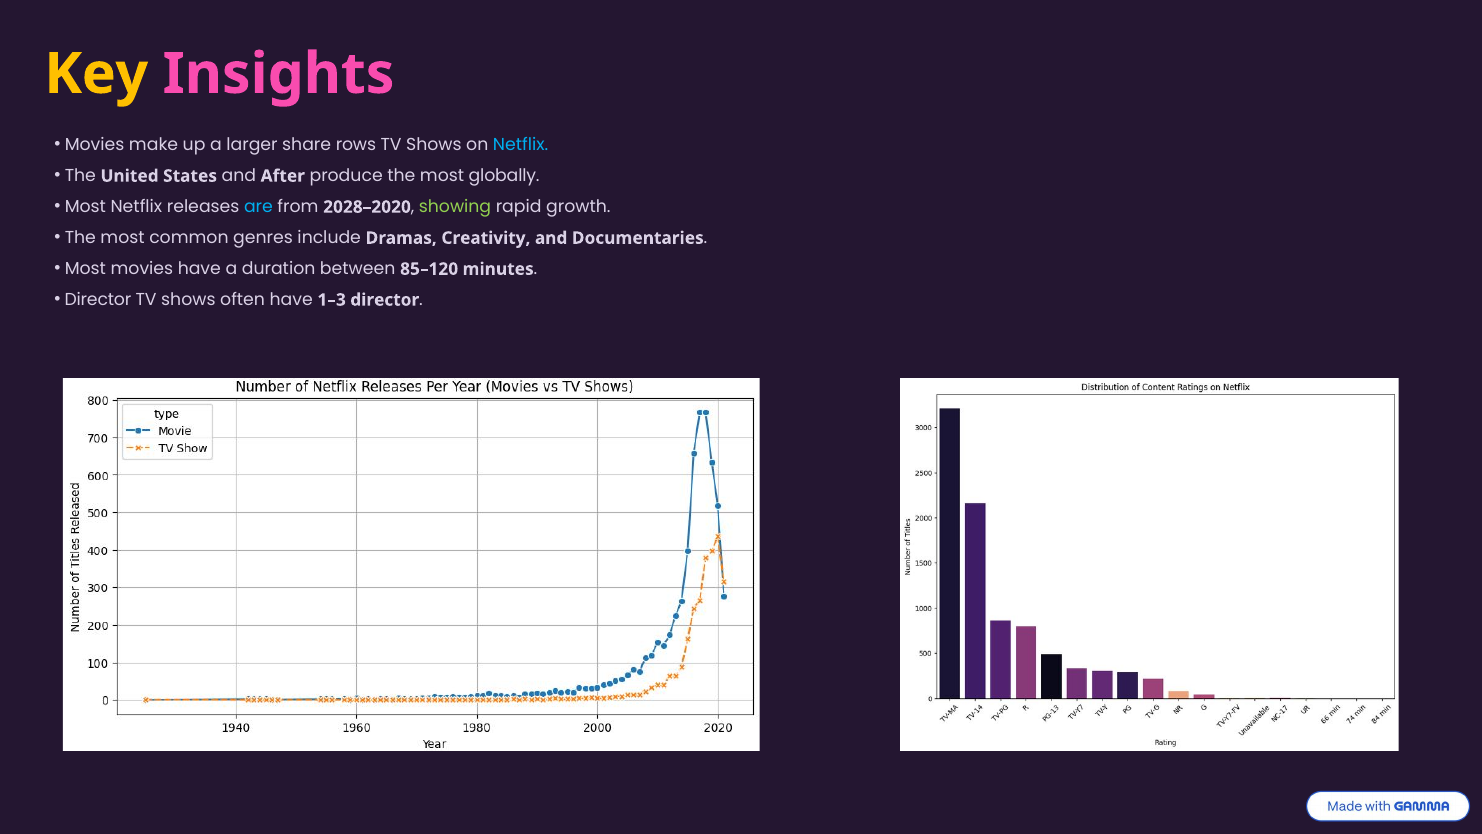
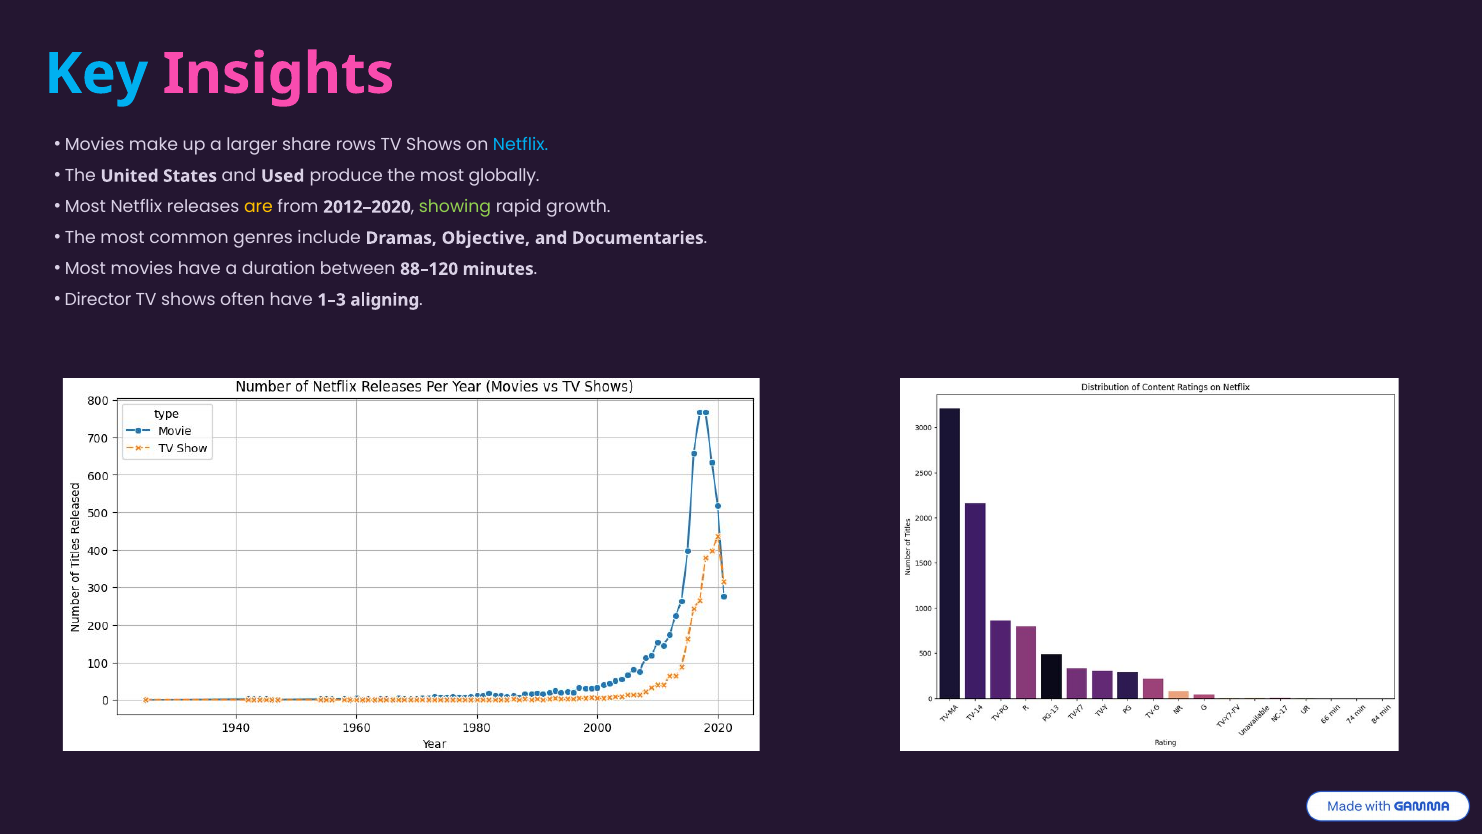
Key colour: yellow -> light blue
After: After -> Used
are colour: light blue -> yellow
2028–2020: 2028–2020 -> 2012–2020
Creativity: Creativity -> Objective
85–120: 85–120 -> 88–120
1–3 director: director -> aligning
